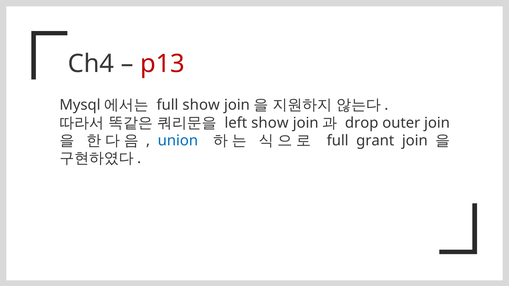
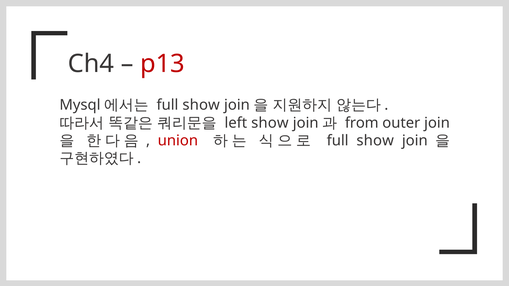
drop: drop -> from
union colour: blue -> red
grant at (375, 141): grant -> show
